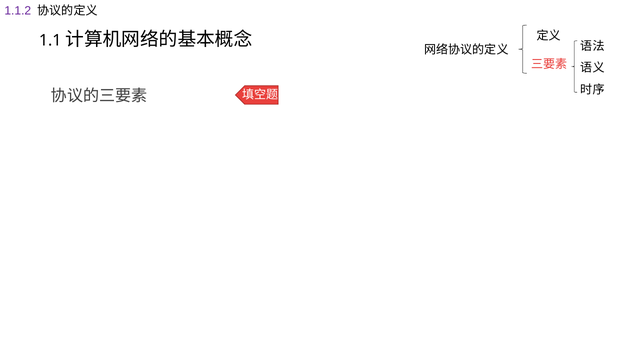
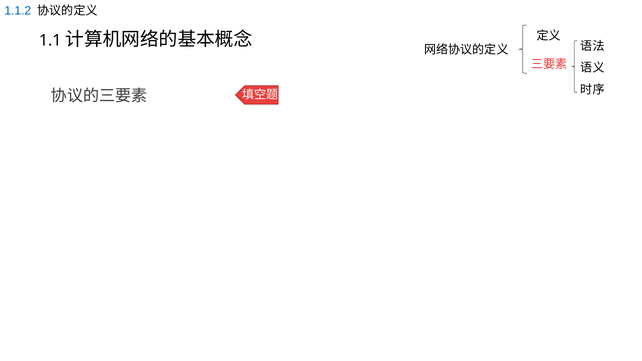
1.1.2 colour: purple -> blue
